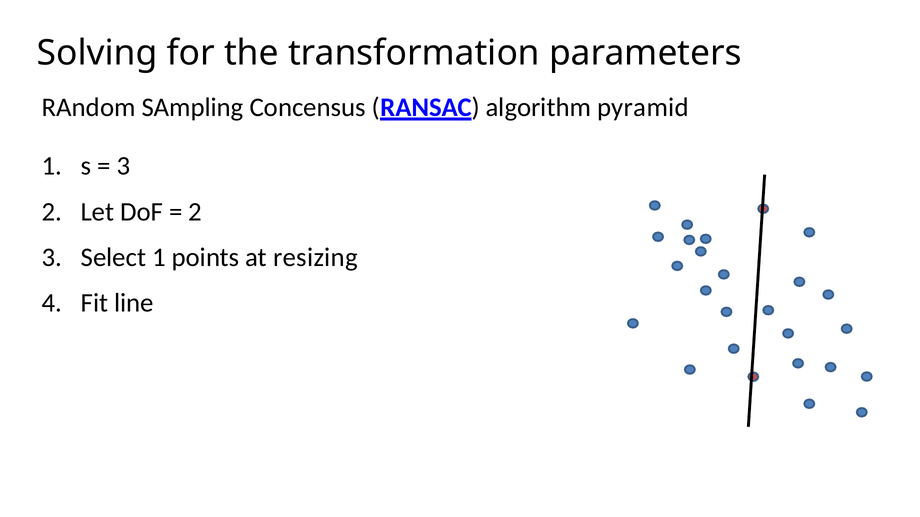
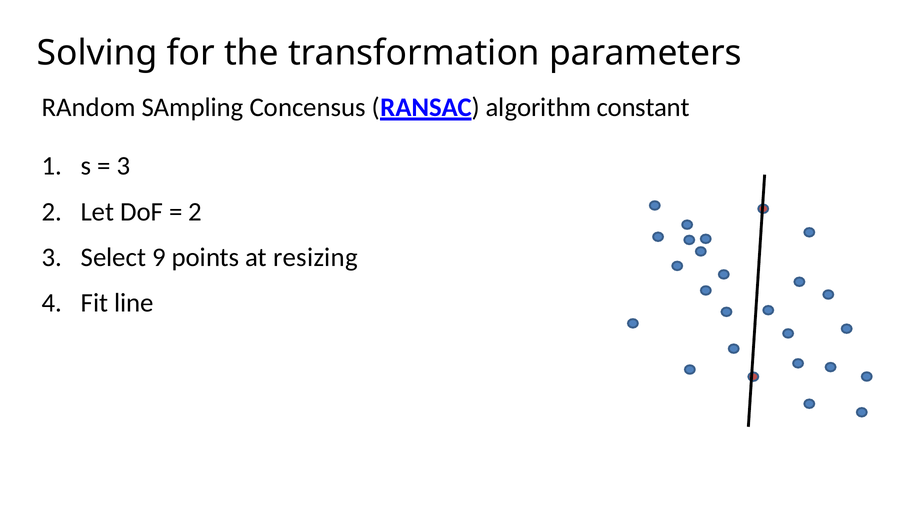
pyramid: pyramid -> constant
Select 1: 1 -> 9
